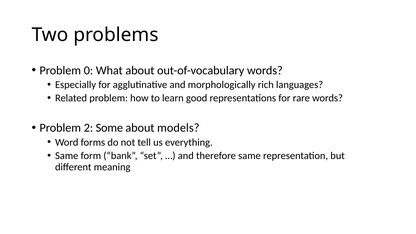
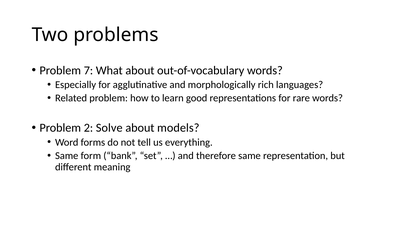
0: 0 -> 7
Some: Some -> Solve
